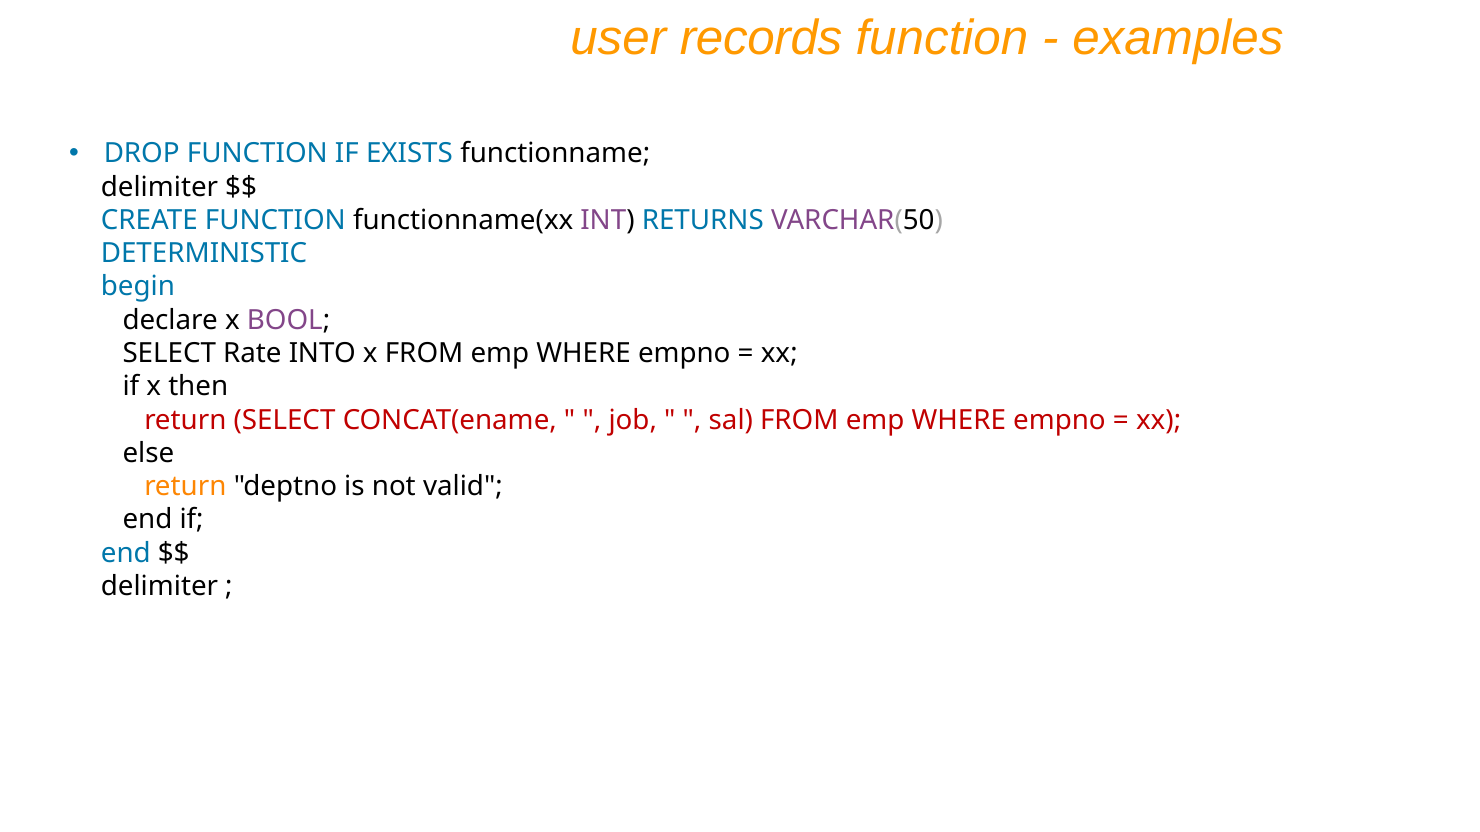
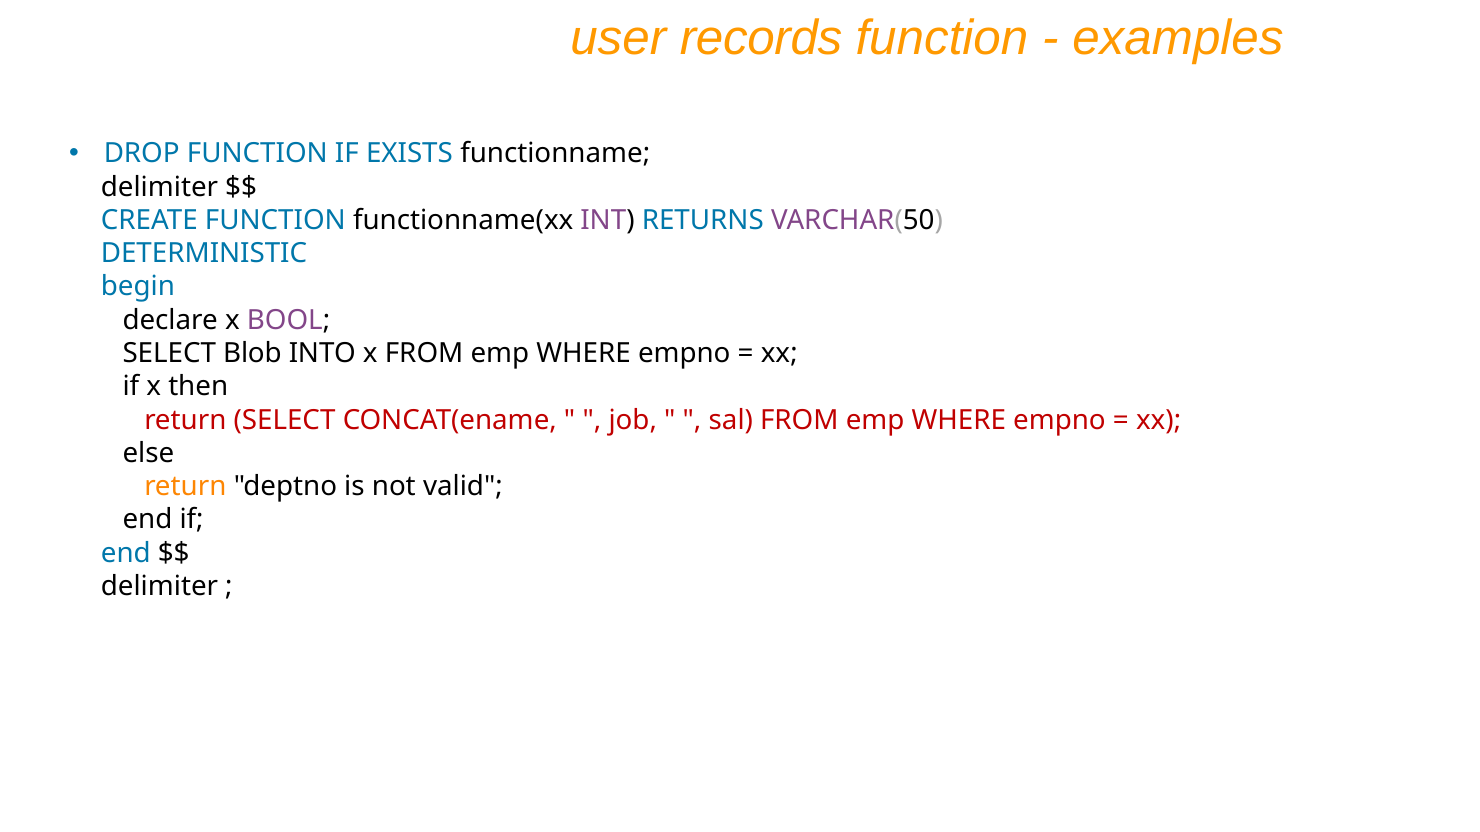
Rate: Rate -> Blob
